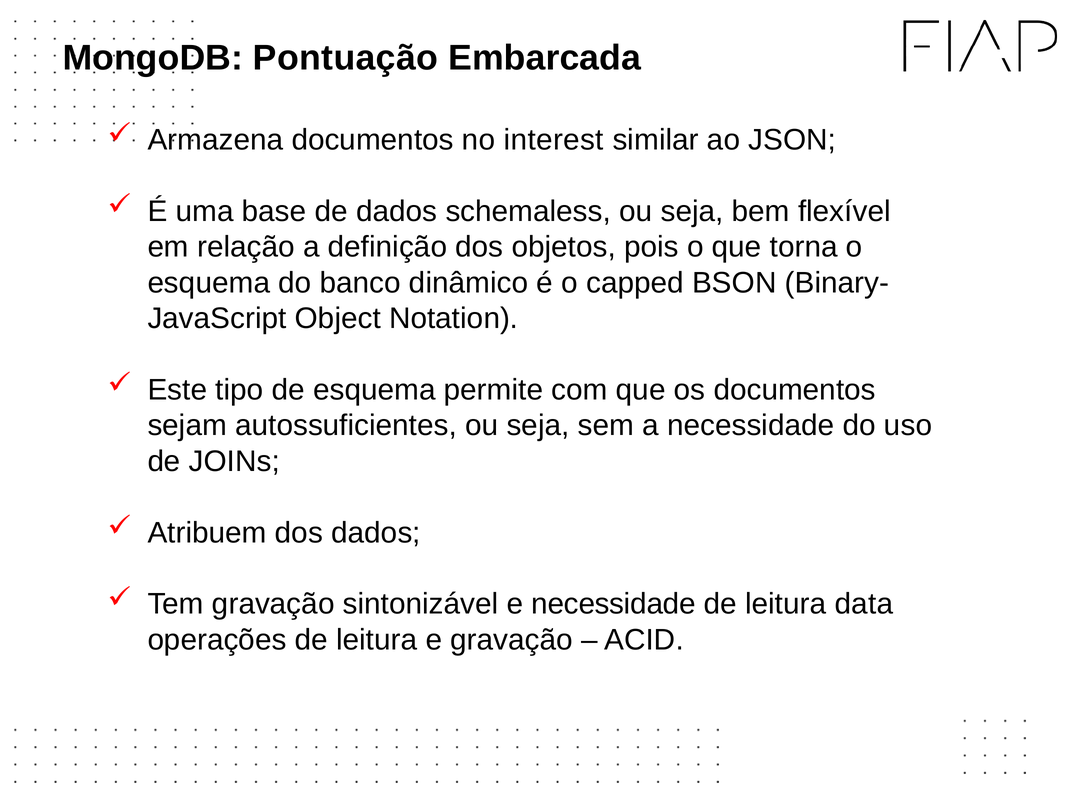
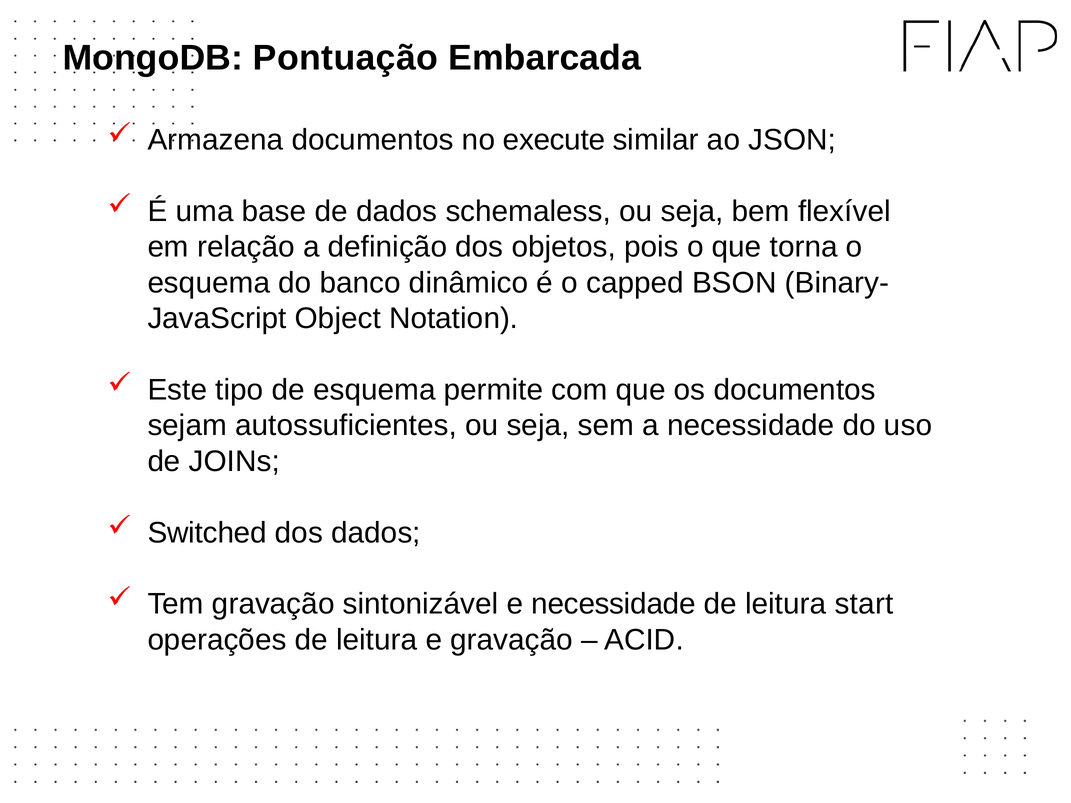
interest: interest -> execute
Atribuem: Atribuem -> Switched
data: data -> start
